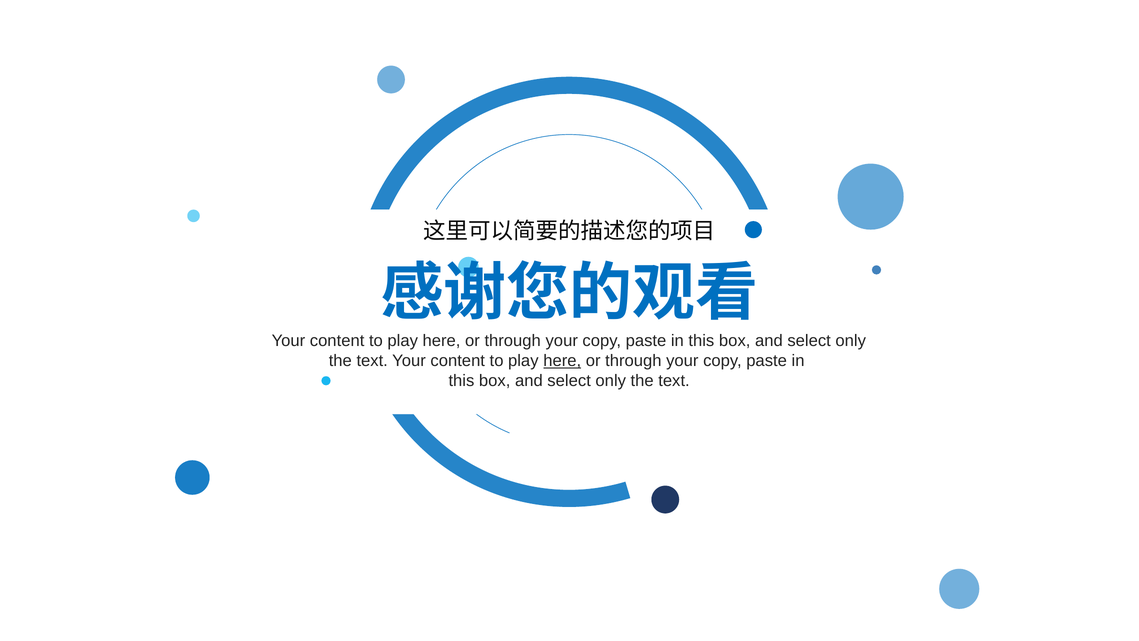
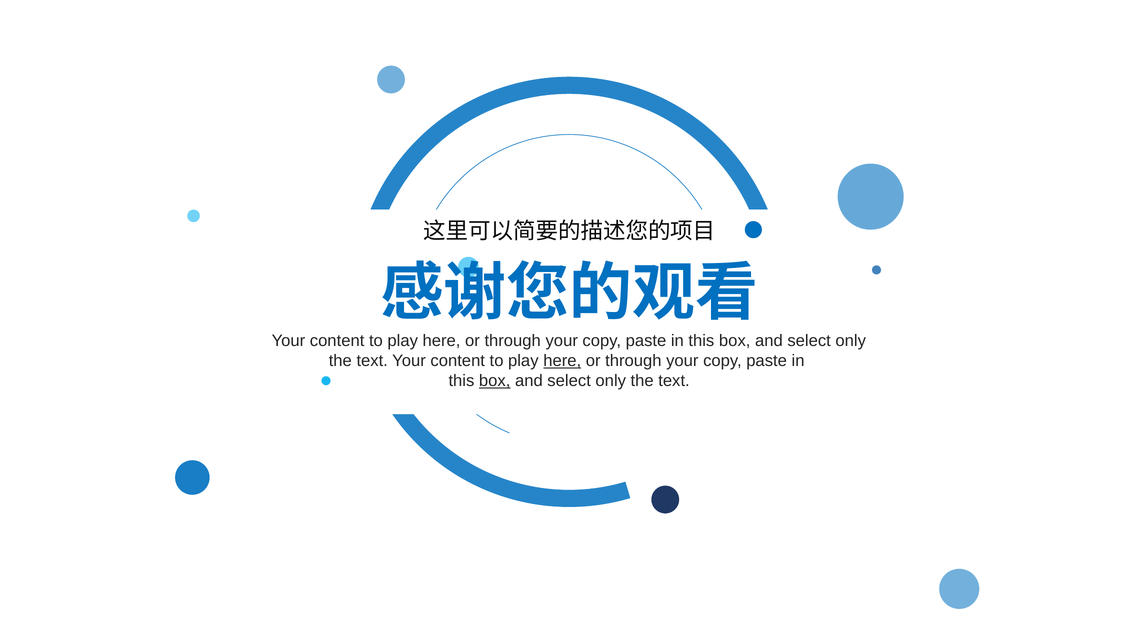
box at (495, 381) underline: none -> present
